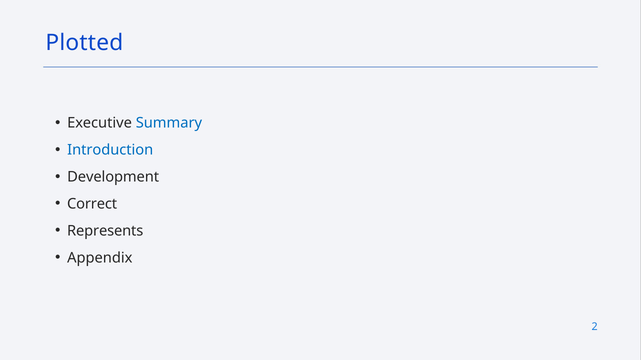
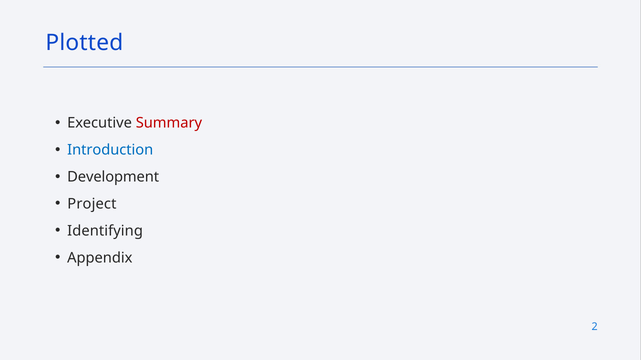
Summary colour: blue -> red
Correct: Correct -> Project
Represents: Represents -> Identifying
